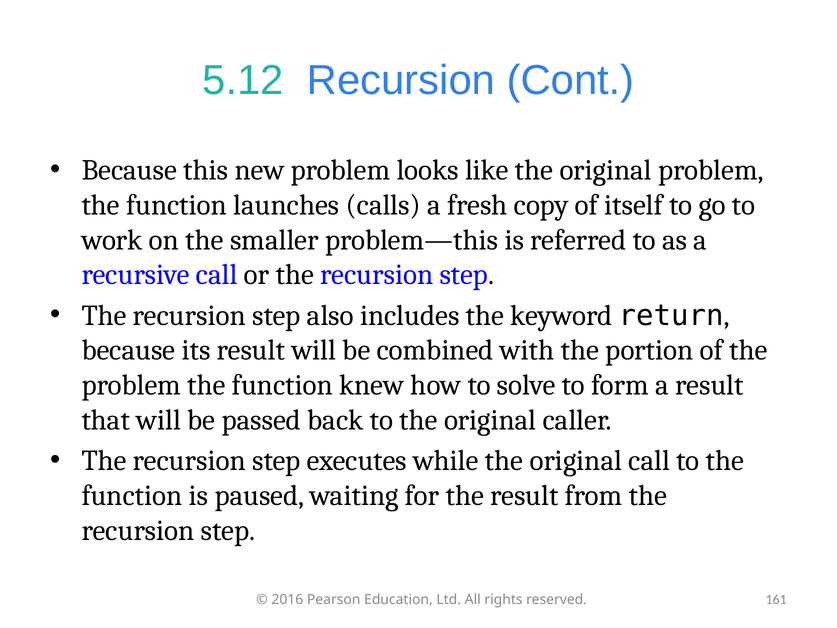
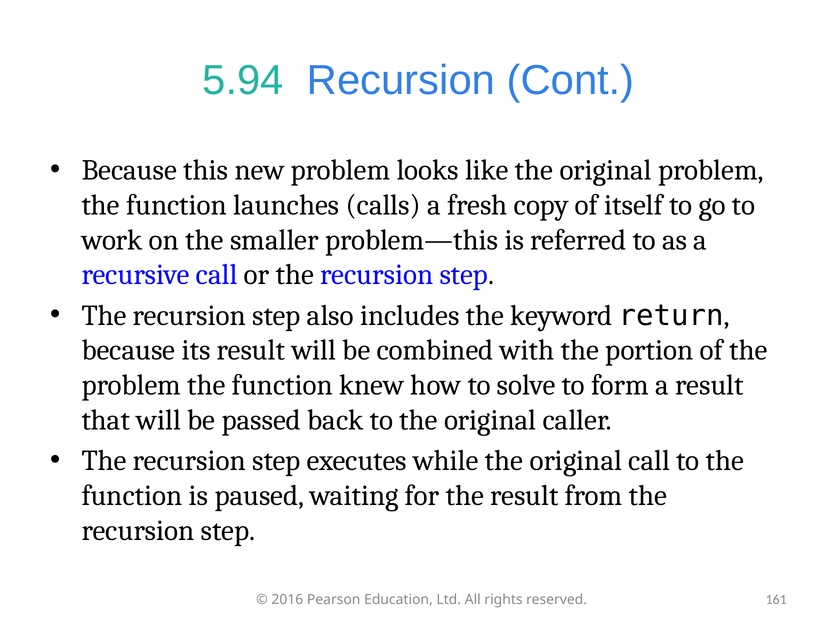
5.12: 5.12 -> 5.94
